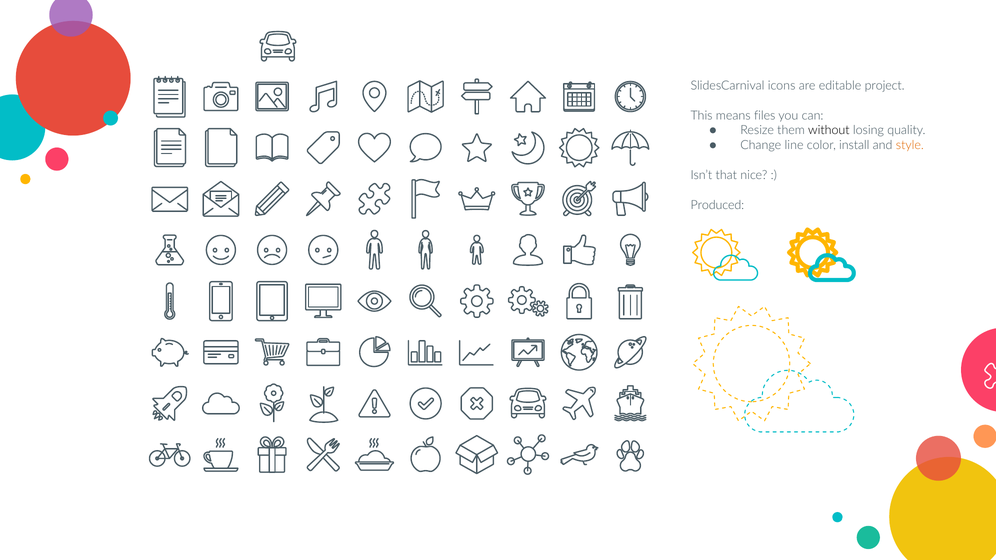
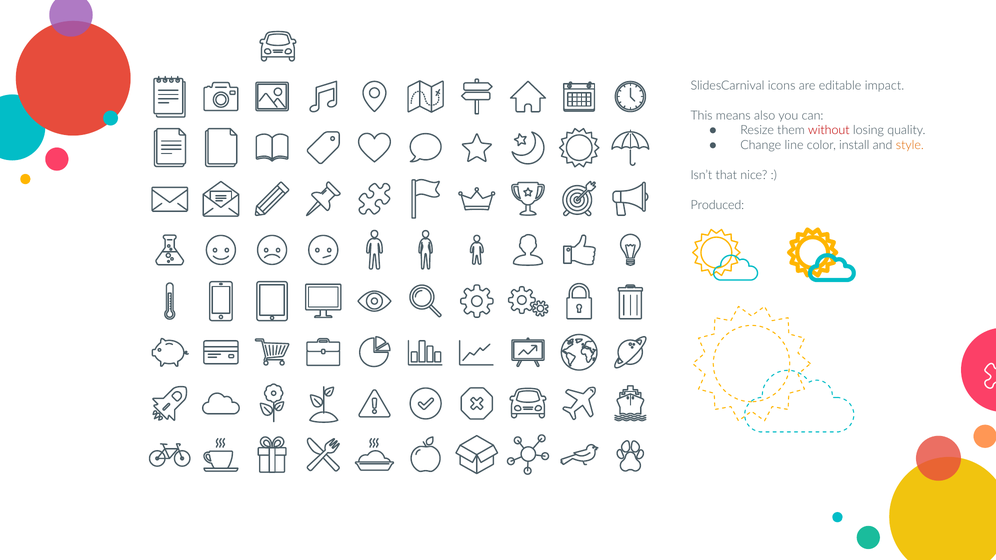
project: project -> impact
files: files -> also
without colour: black -> red
